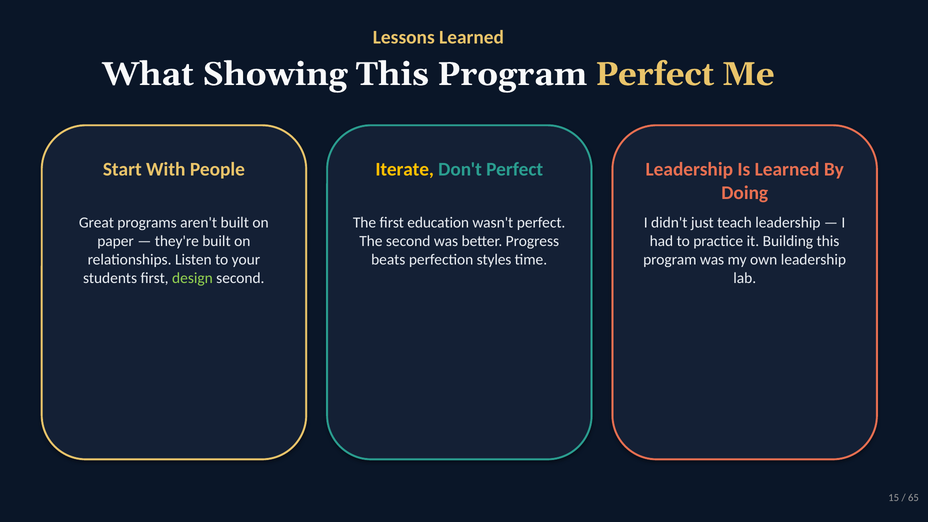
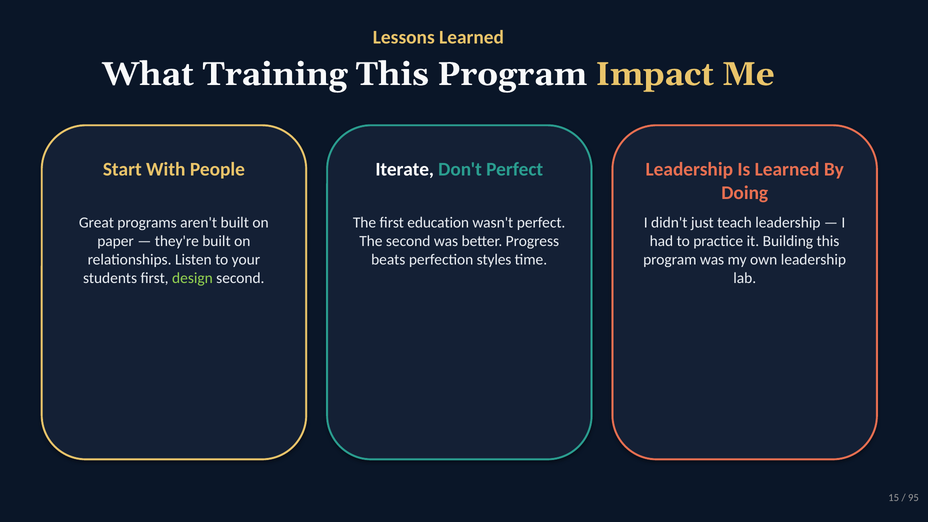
Showing: Showing -> Training
Program Perfect: Perfect -> Impact
Iterate colour: yellow -> white
65: 65 -> 95
